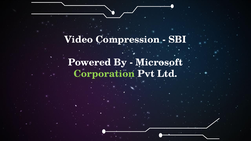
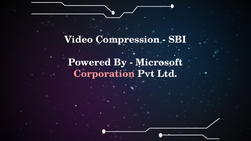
Corporation colour: light green -> pink
